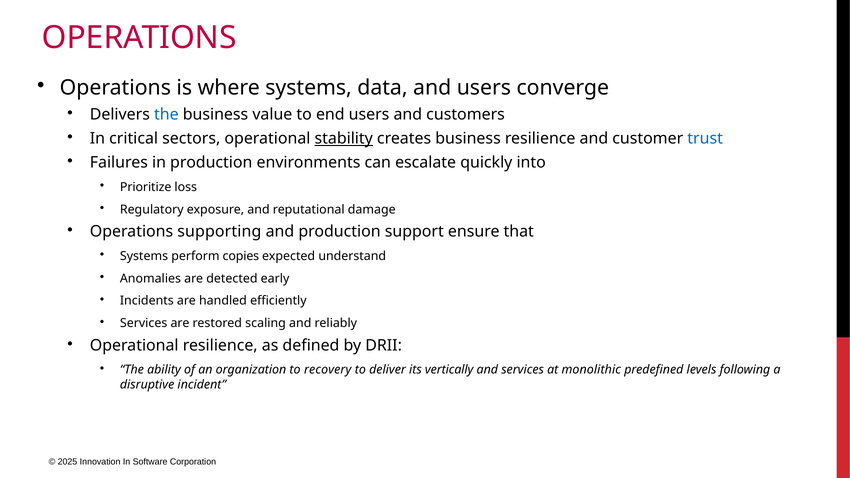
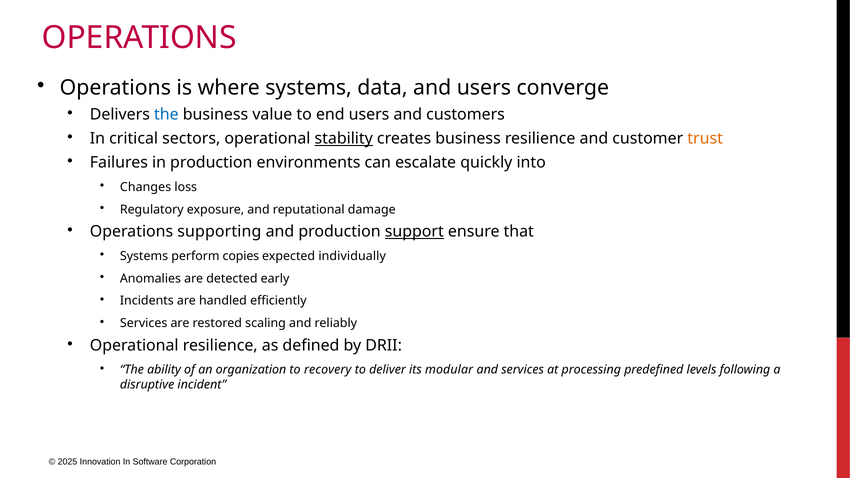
trust colour: blue -> orange
Prioritize: Prioritize -> Changes
support underline: none -> present
understand: understand -> individually
vertically: vertically -> modular
monolithic: monolithic -> processing
